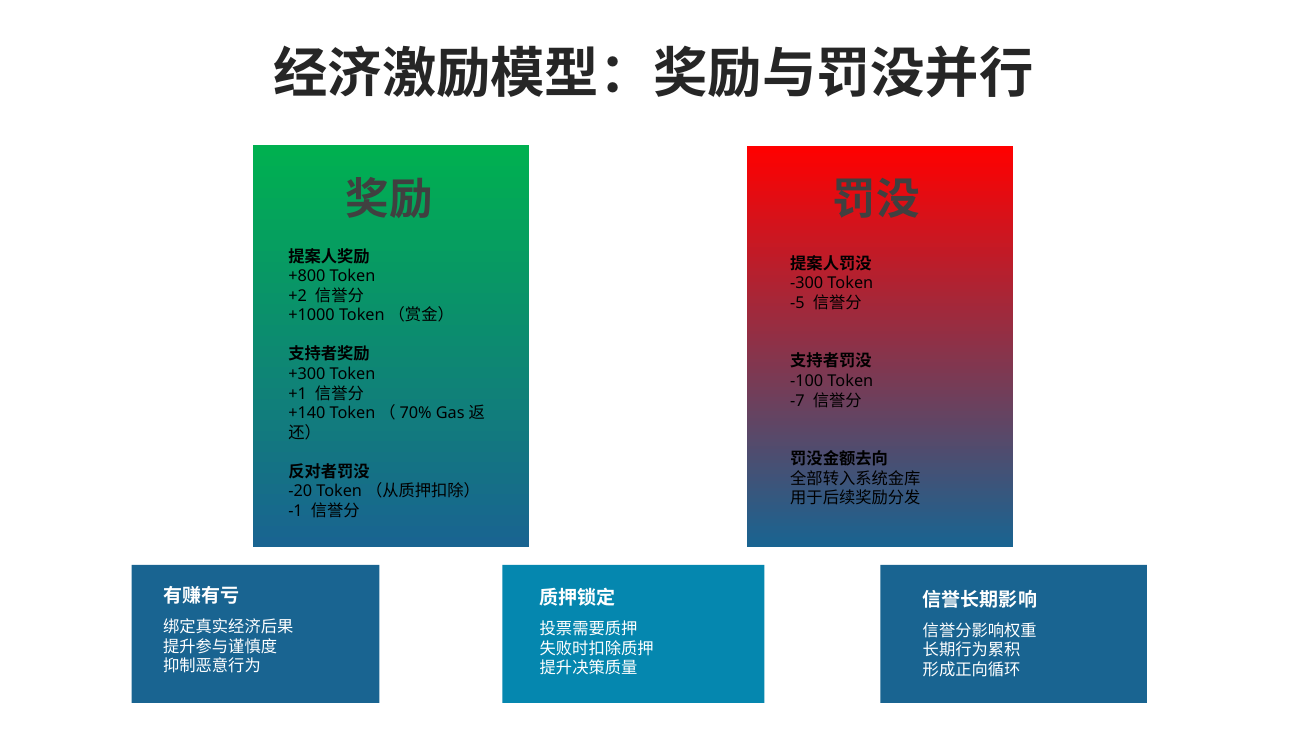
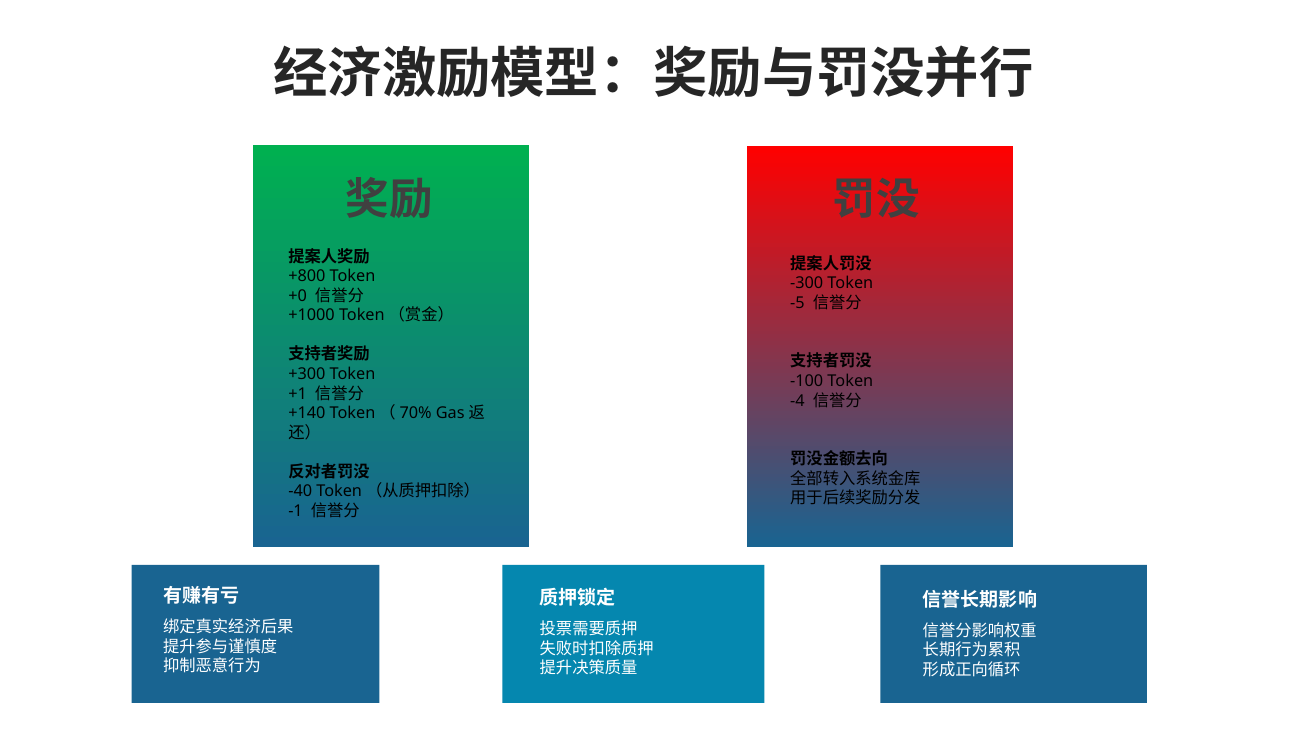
+2: +2 -> +0
-7: -7 -> -4
-20: -20 -> -40
